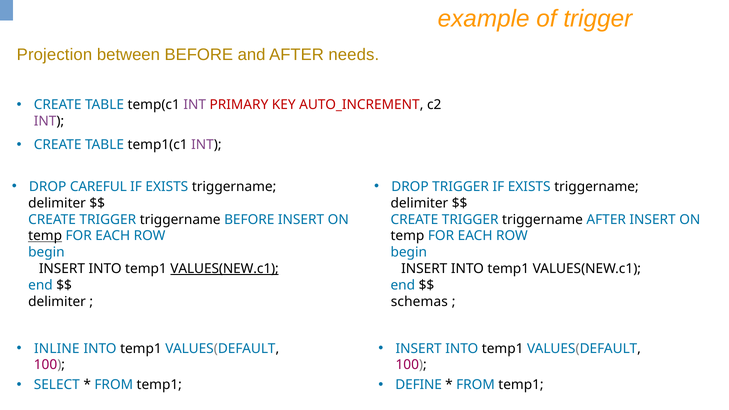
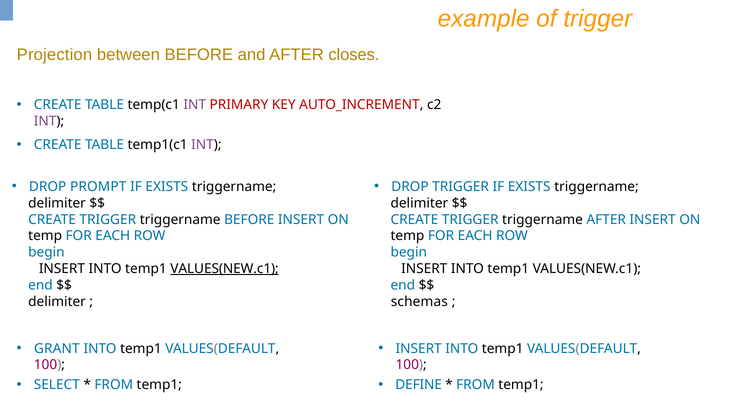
needs: needs -> closes
CAREFUL: CAREFUL -> PROMPT
temp at (45, 236) underline: present -> none
INLINE: INLINE -> GRANT
